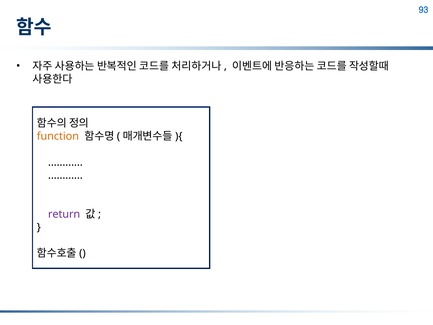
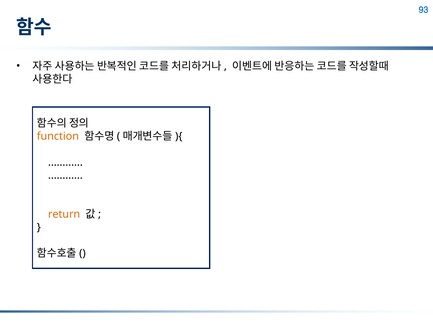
return colour: purple -> orange
